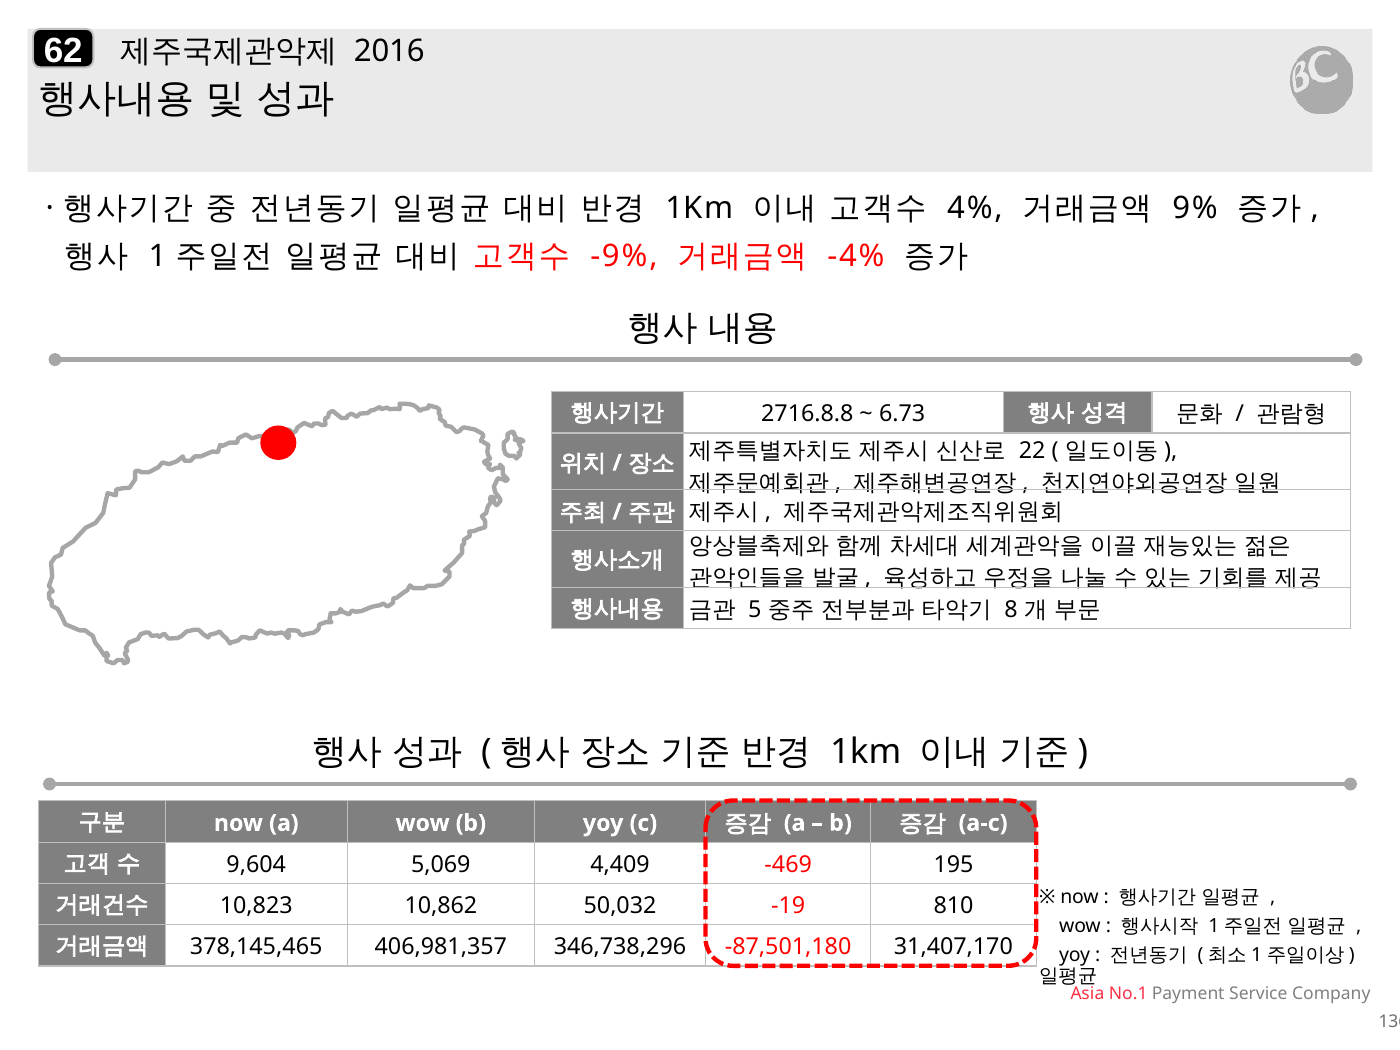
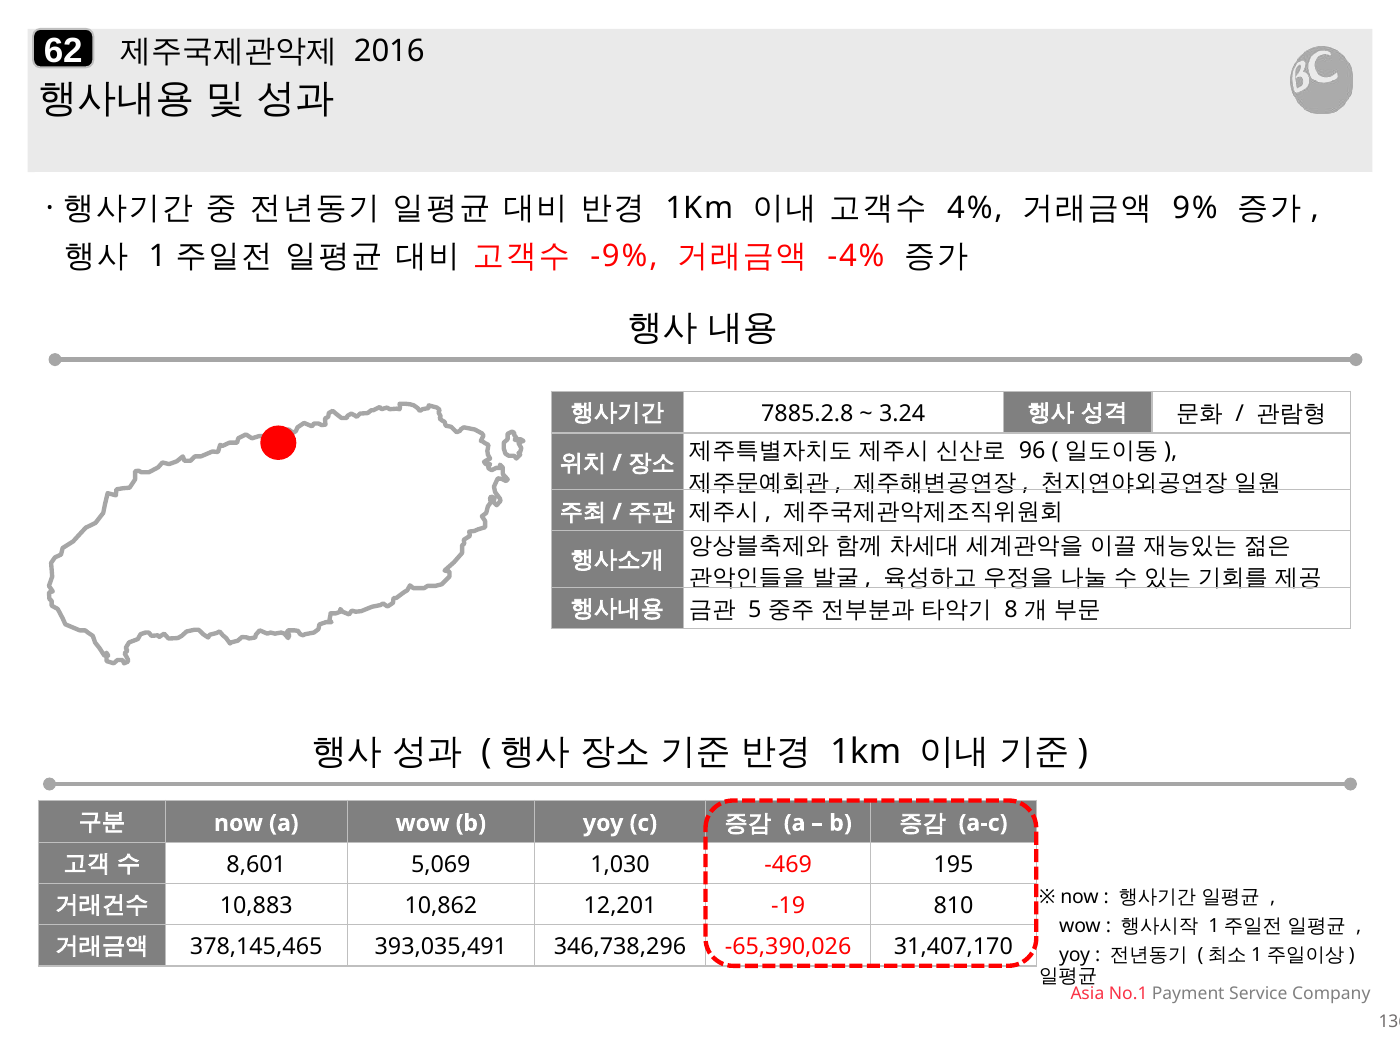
2716.8.8: 2716.8.8 -> 7885.2.8
6.73: 6.73 -> 3.24
22: 22 -> 96
9,604: 9,604 -> 8,601
4,409: 4,409 -> 1,030
10,823: 10,823 -> 10,883
50,032: 50,032 -> 12,201
406,981,357: 406,981,357 -> 393,035,491
-87,501,180: -87,501,180 -> -65,390,026
